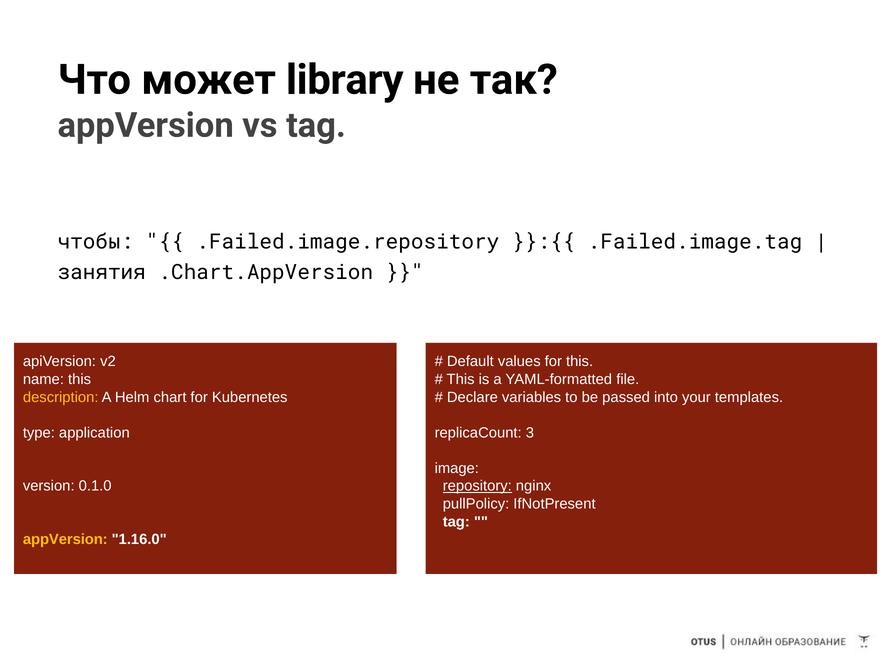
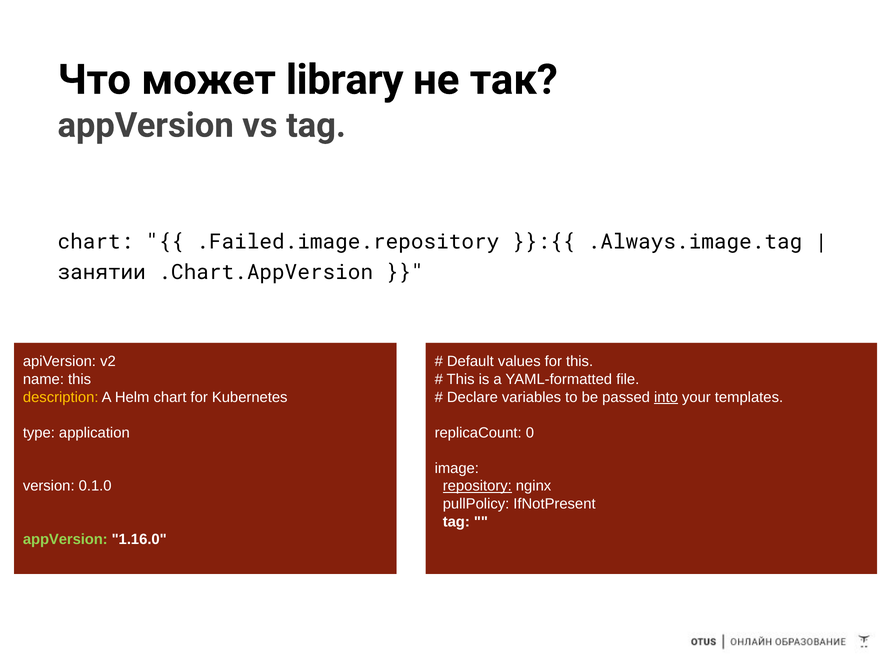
чтобы at (95, 242): чтобы -> chart
.Failed.image.tag: .Failed.image.tag -> .Always.image.tag
занятия: занятия -> занятии
into underline: none -> present
3: 3 -> 0
appVersion at (65, 539) colour: yellow -> light green
